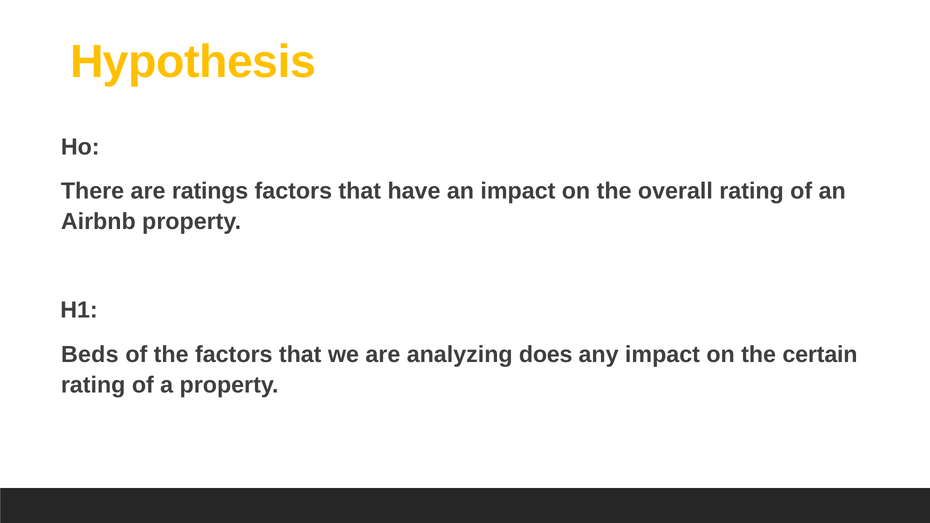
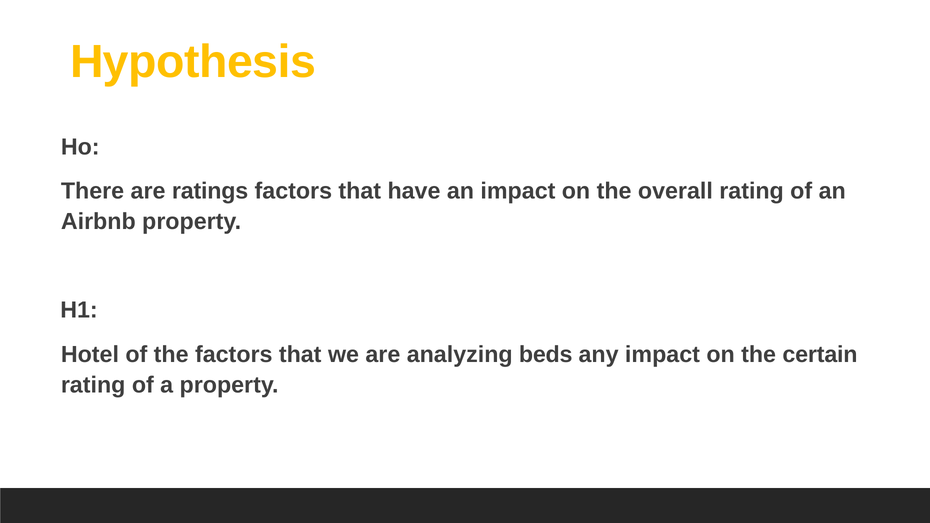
Beds: Beds -> Hotel
does: does -> beds
